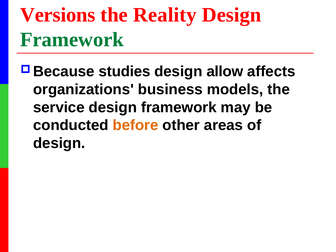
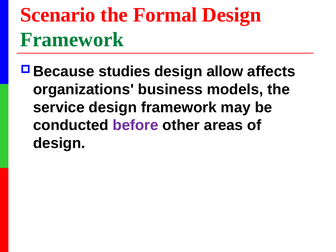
Versions: Versions -> Scenario
Reality: Reality -> Formal
before colour: orange -> purple
